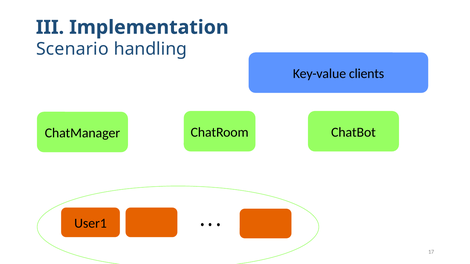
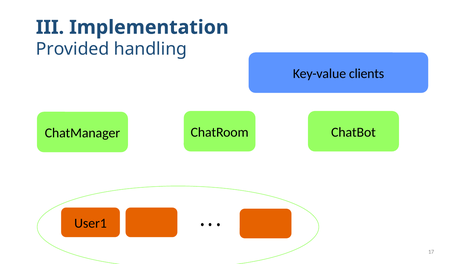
Scenario: Scenario -> Provided
